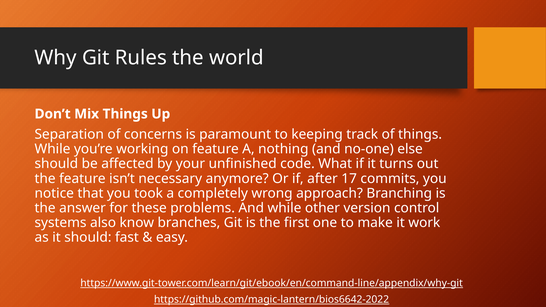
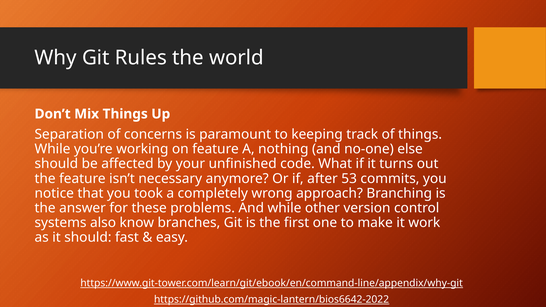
17: 17 -> 53
